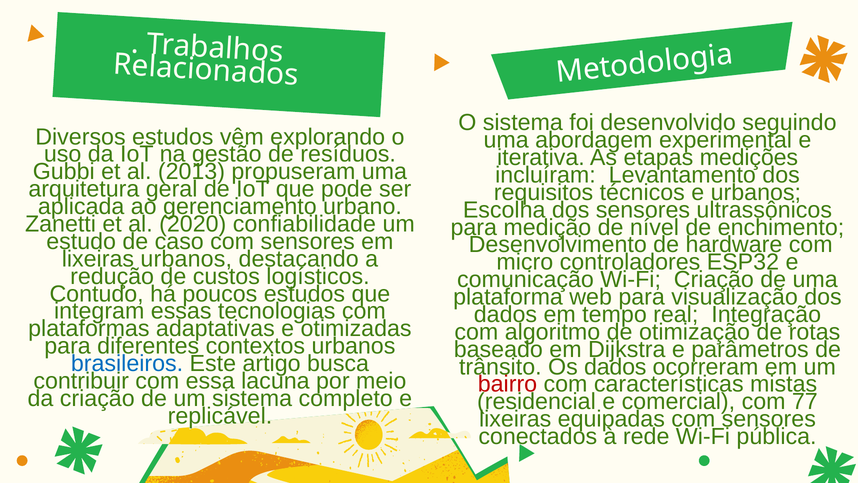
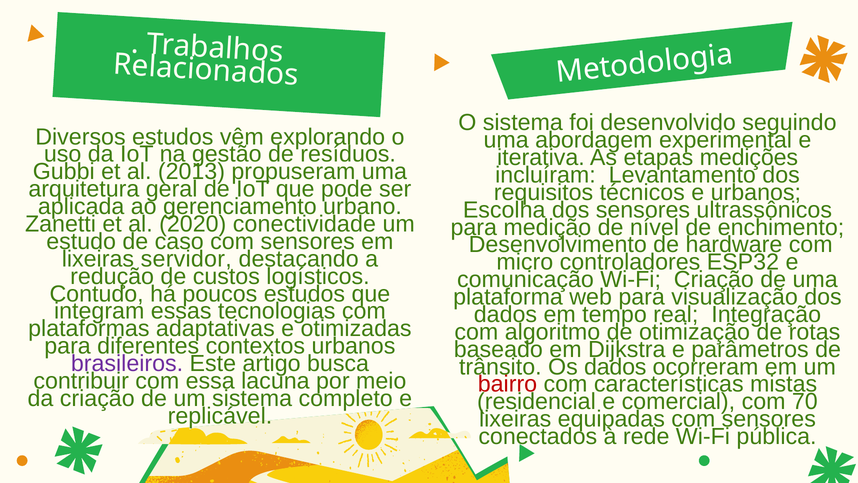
confiabilidade: confiabilidade -> conectividade
lixeiras urbanos: urbanos -> servidor
brasileiros colour: blue -> purple
77: 77 -> 70
